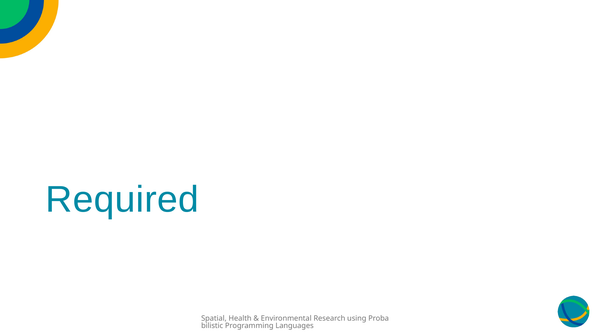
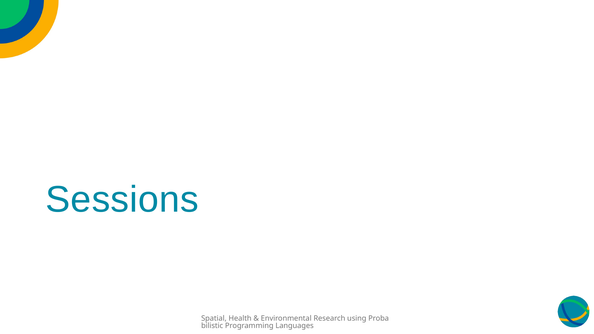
Required: Required -> Sessions
